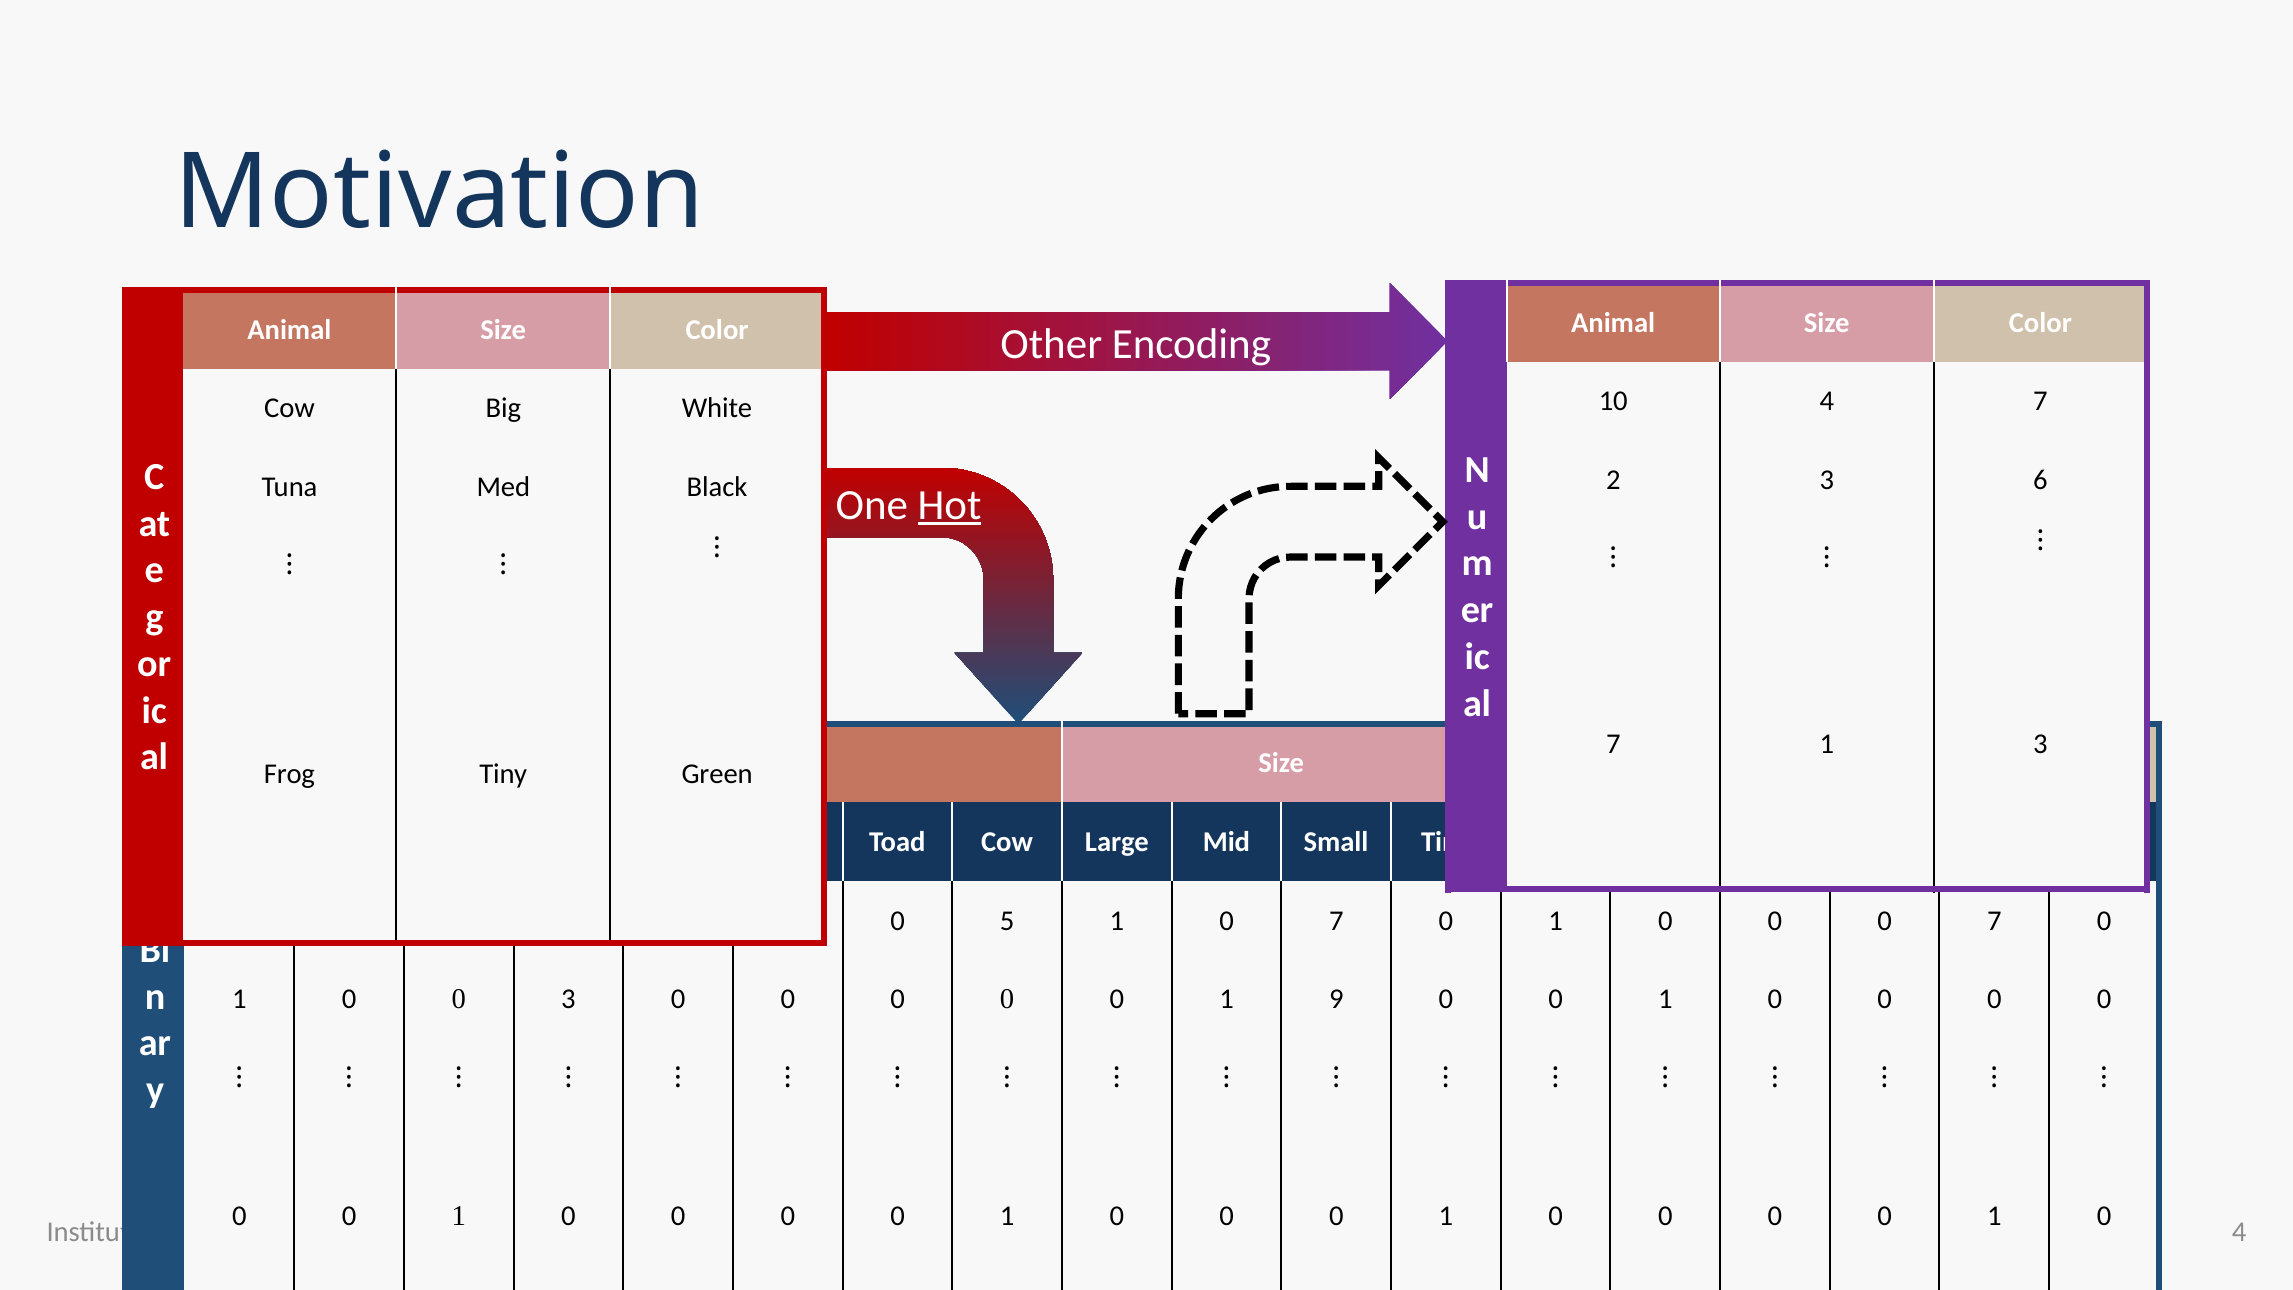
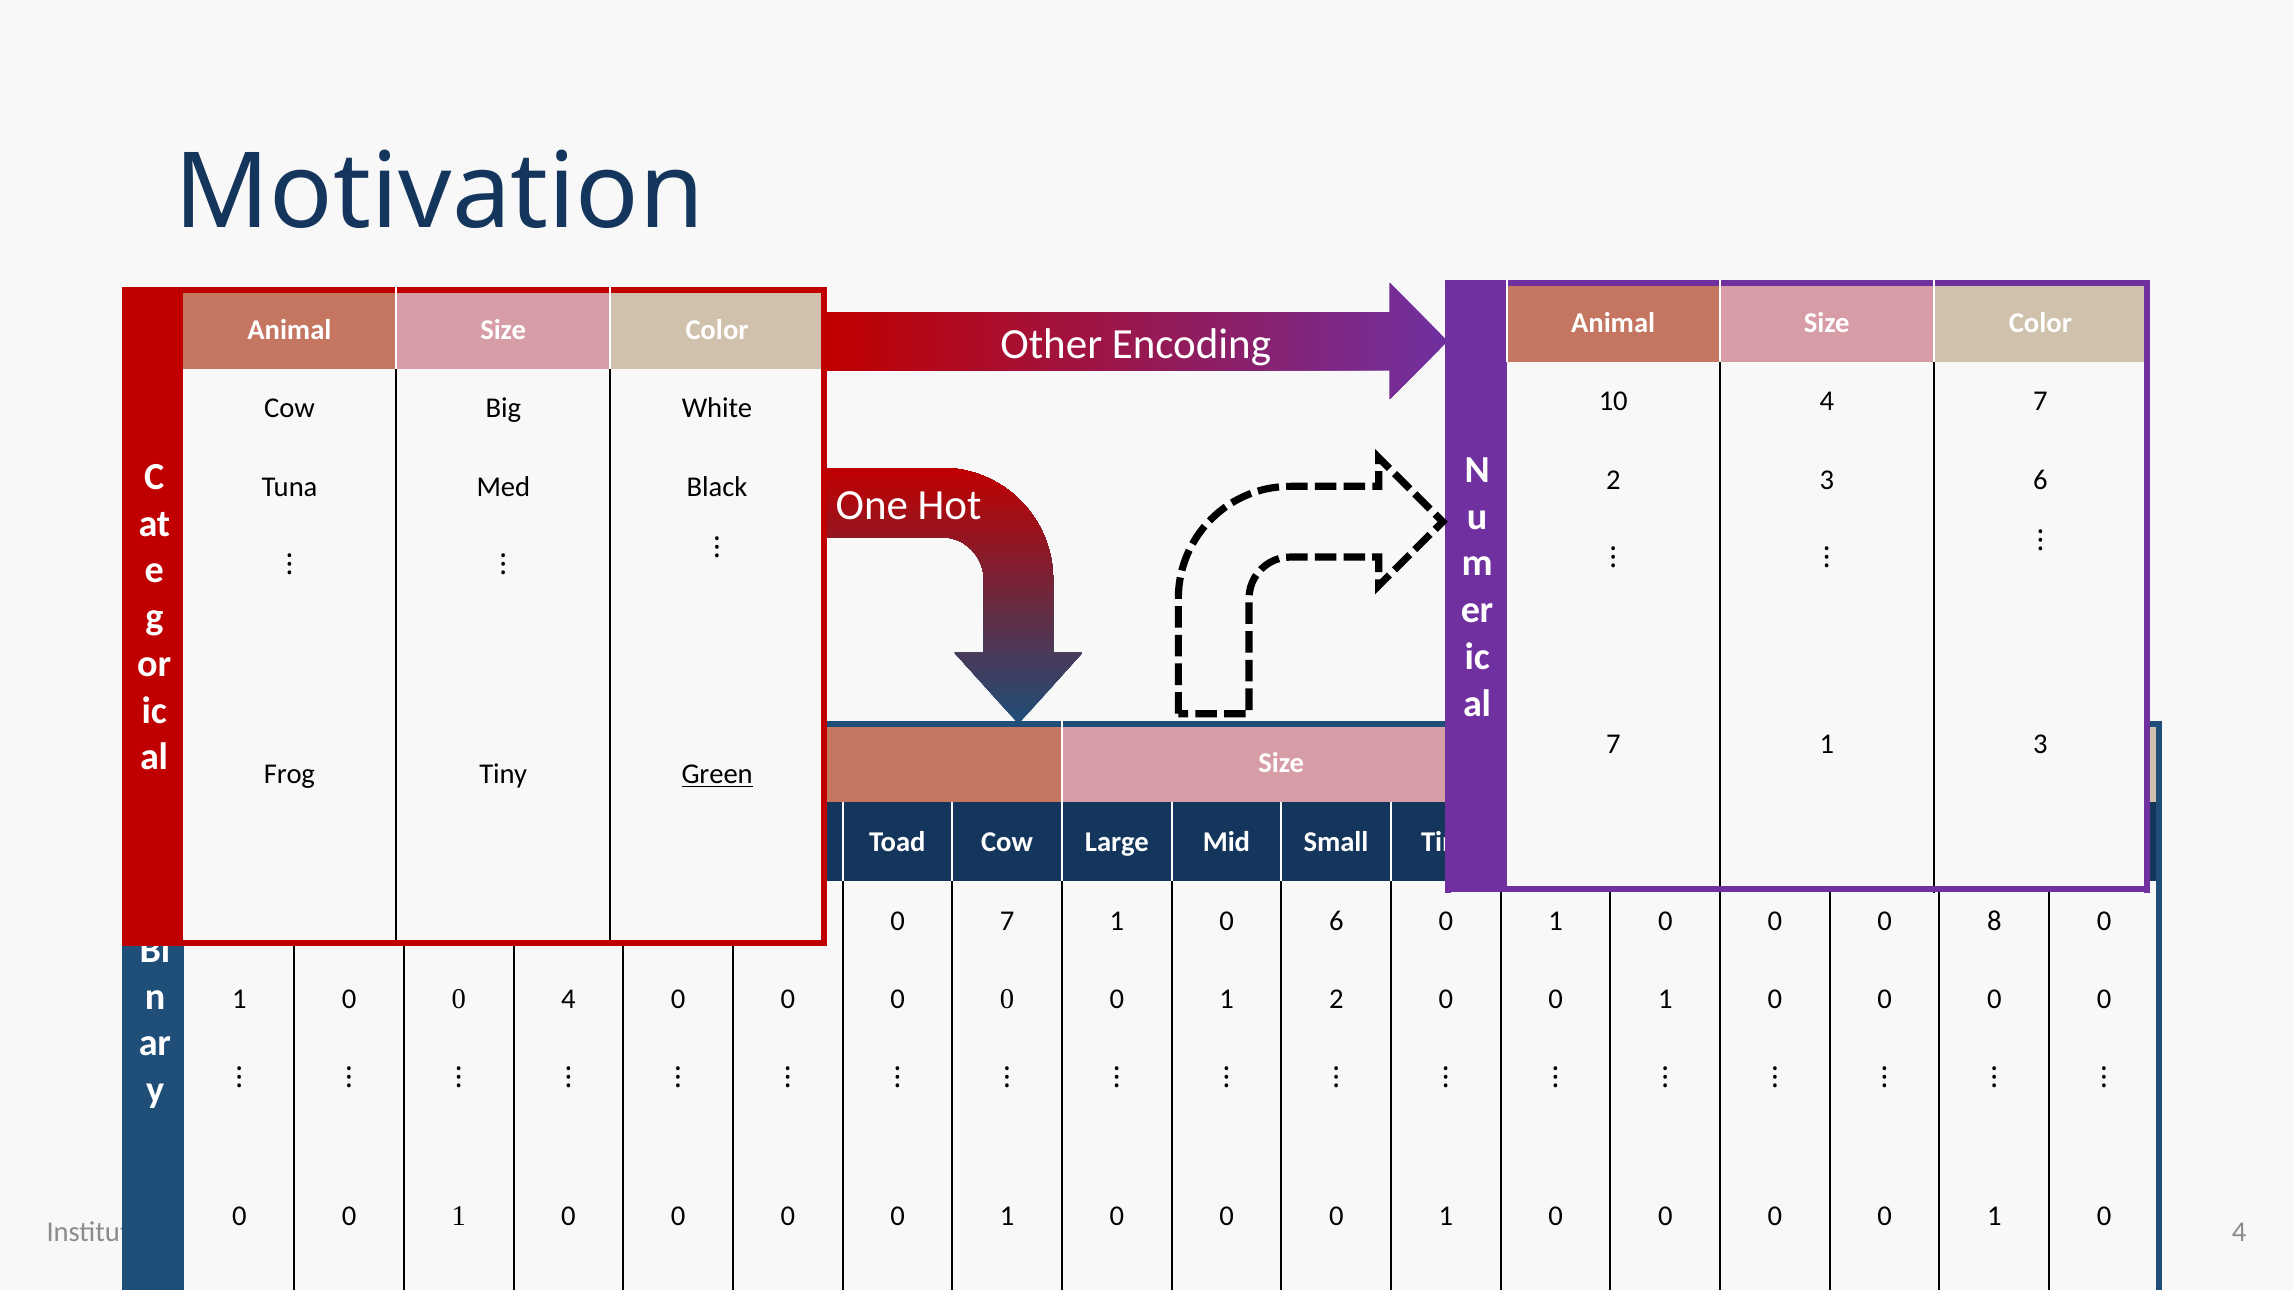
Hot underline: present -> none
Green at (717, 774) underline: none -> present
0 5: 5 -> 7
1 0 7: 7 -> 6
0 0 7: 7 -> 8
0 3: 3 -> 4
1 9: 9 -> 2
